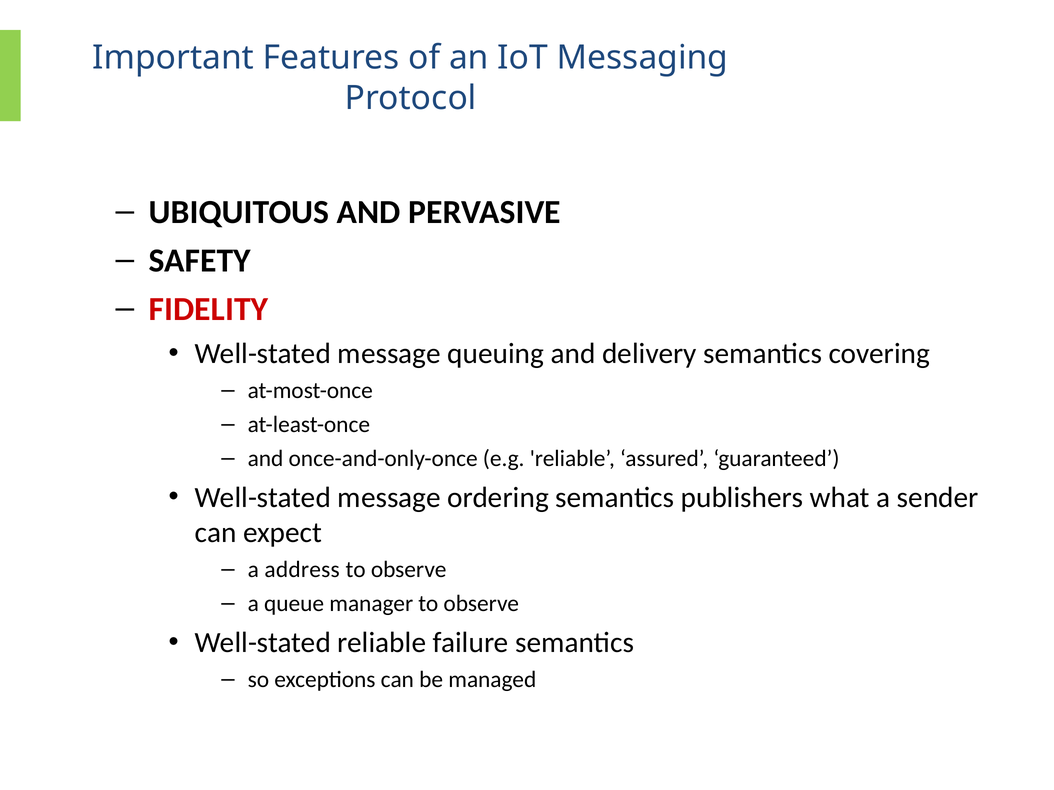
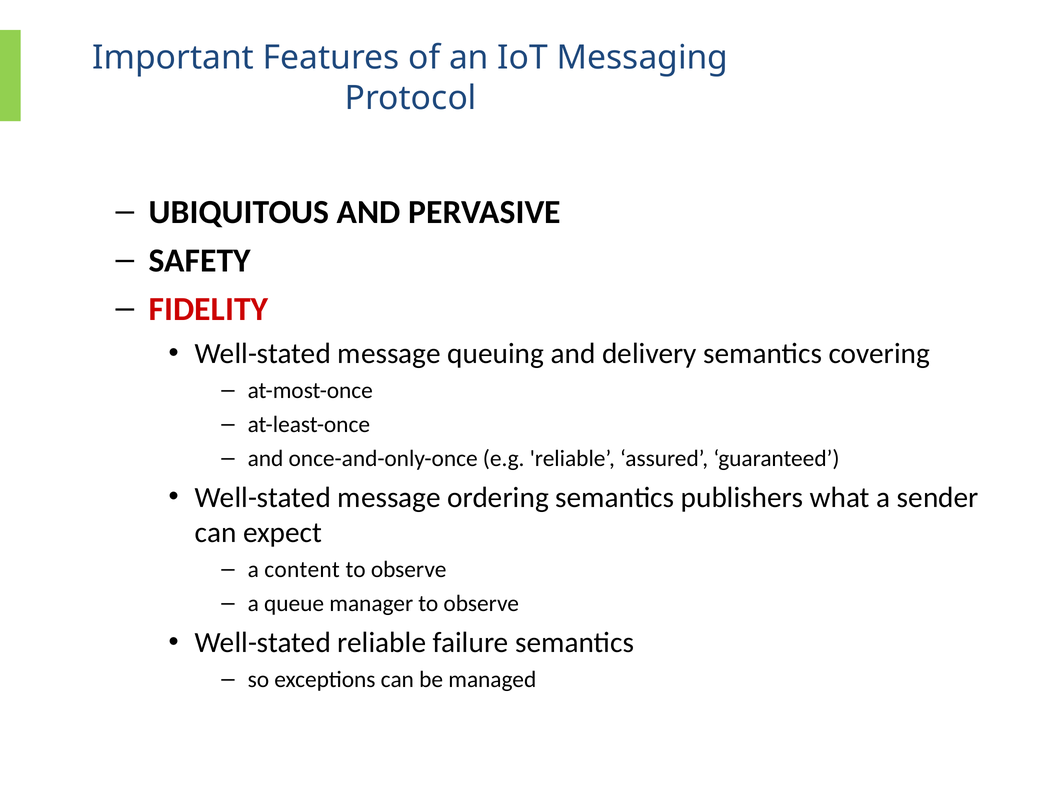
address: address -> content
